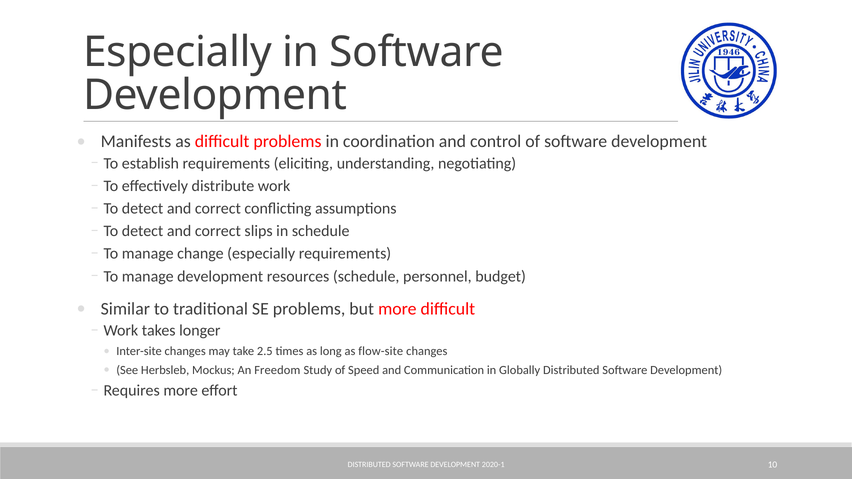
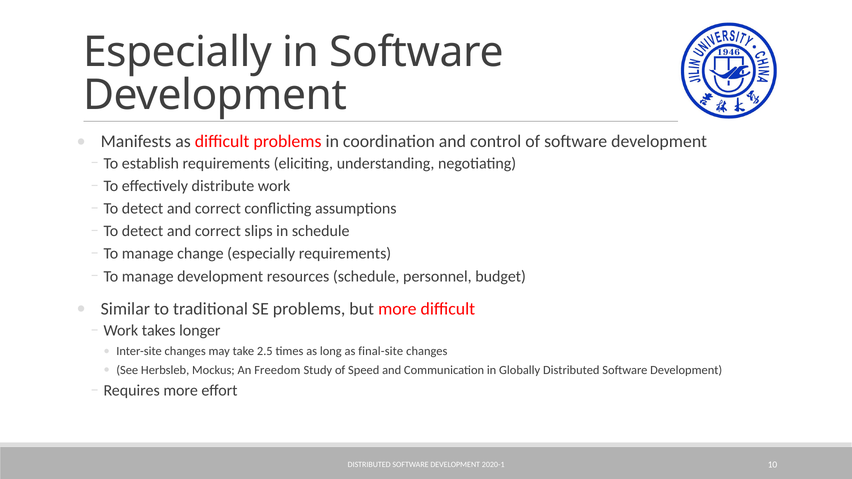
flow-site: flow-site -> final-site
